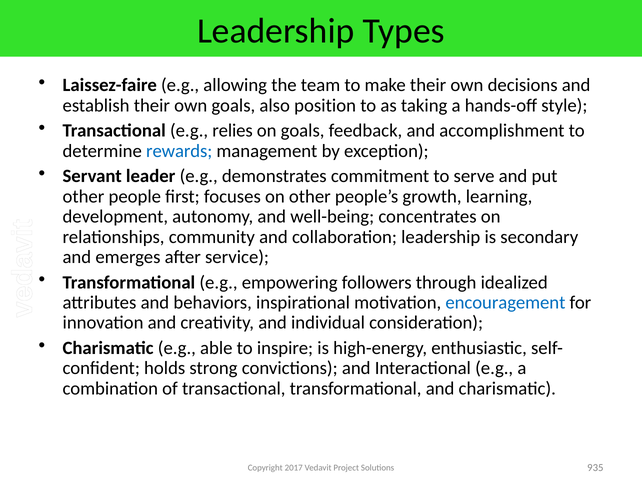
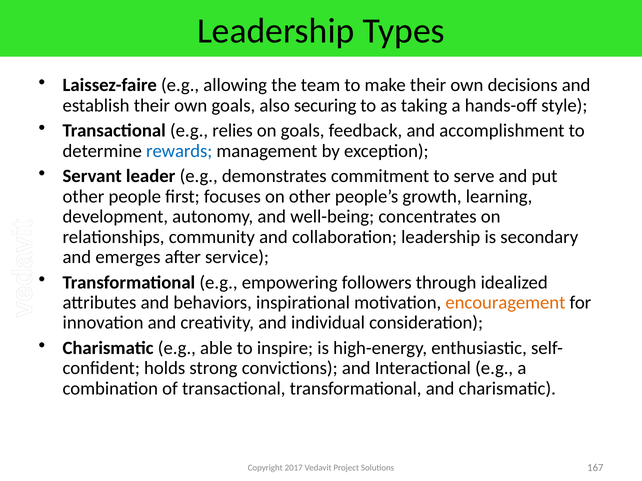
position: position -> securing
encouragement colour: blue -> orange
935: 935 -> 167
